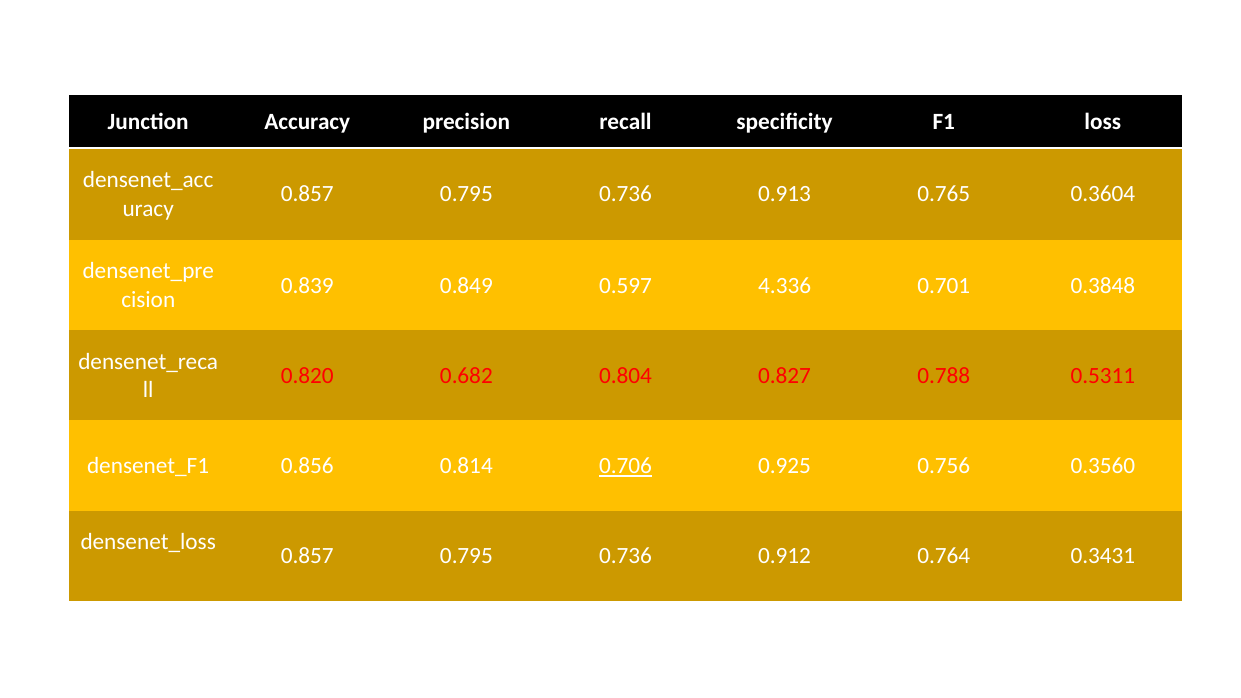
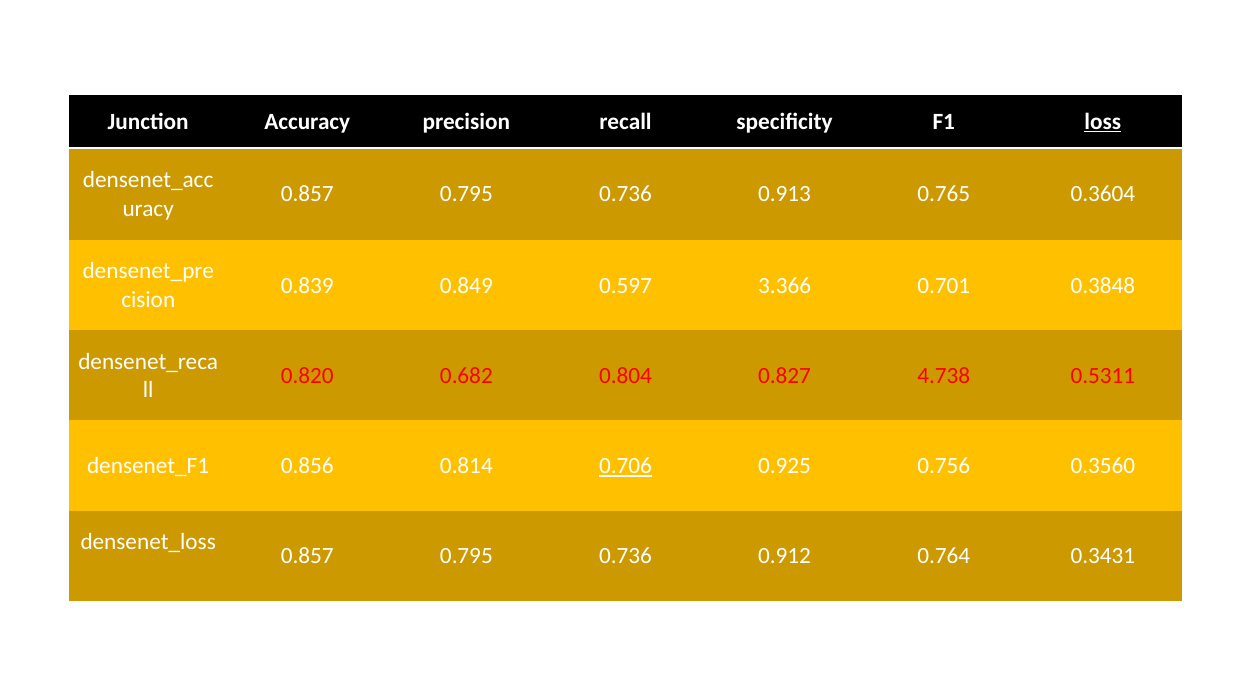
loss underline: none -> present
4.336: 4.336 -> 3.366
0.788: 0.788 -> 4.738
